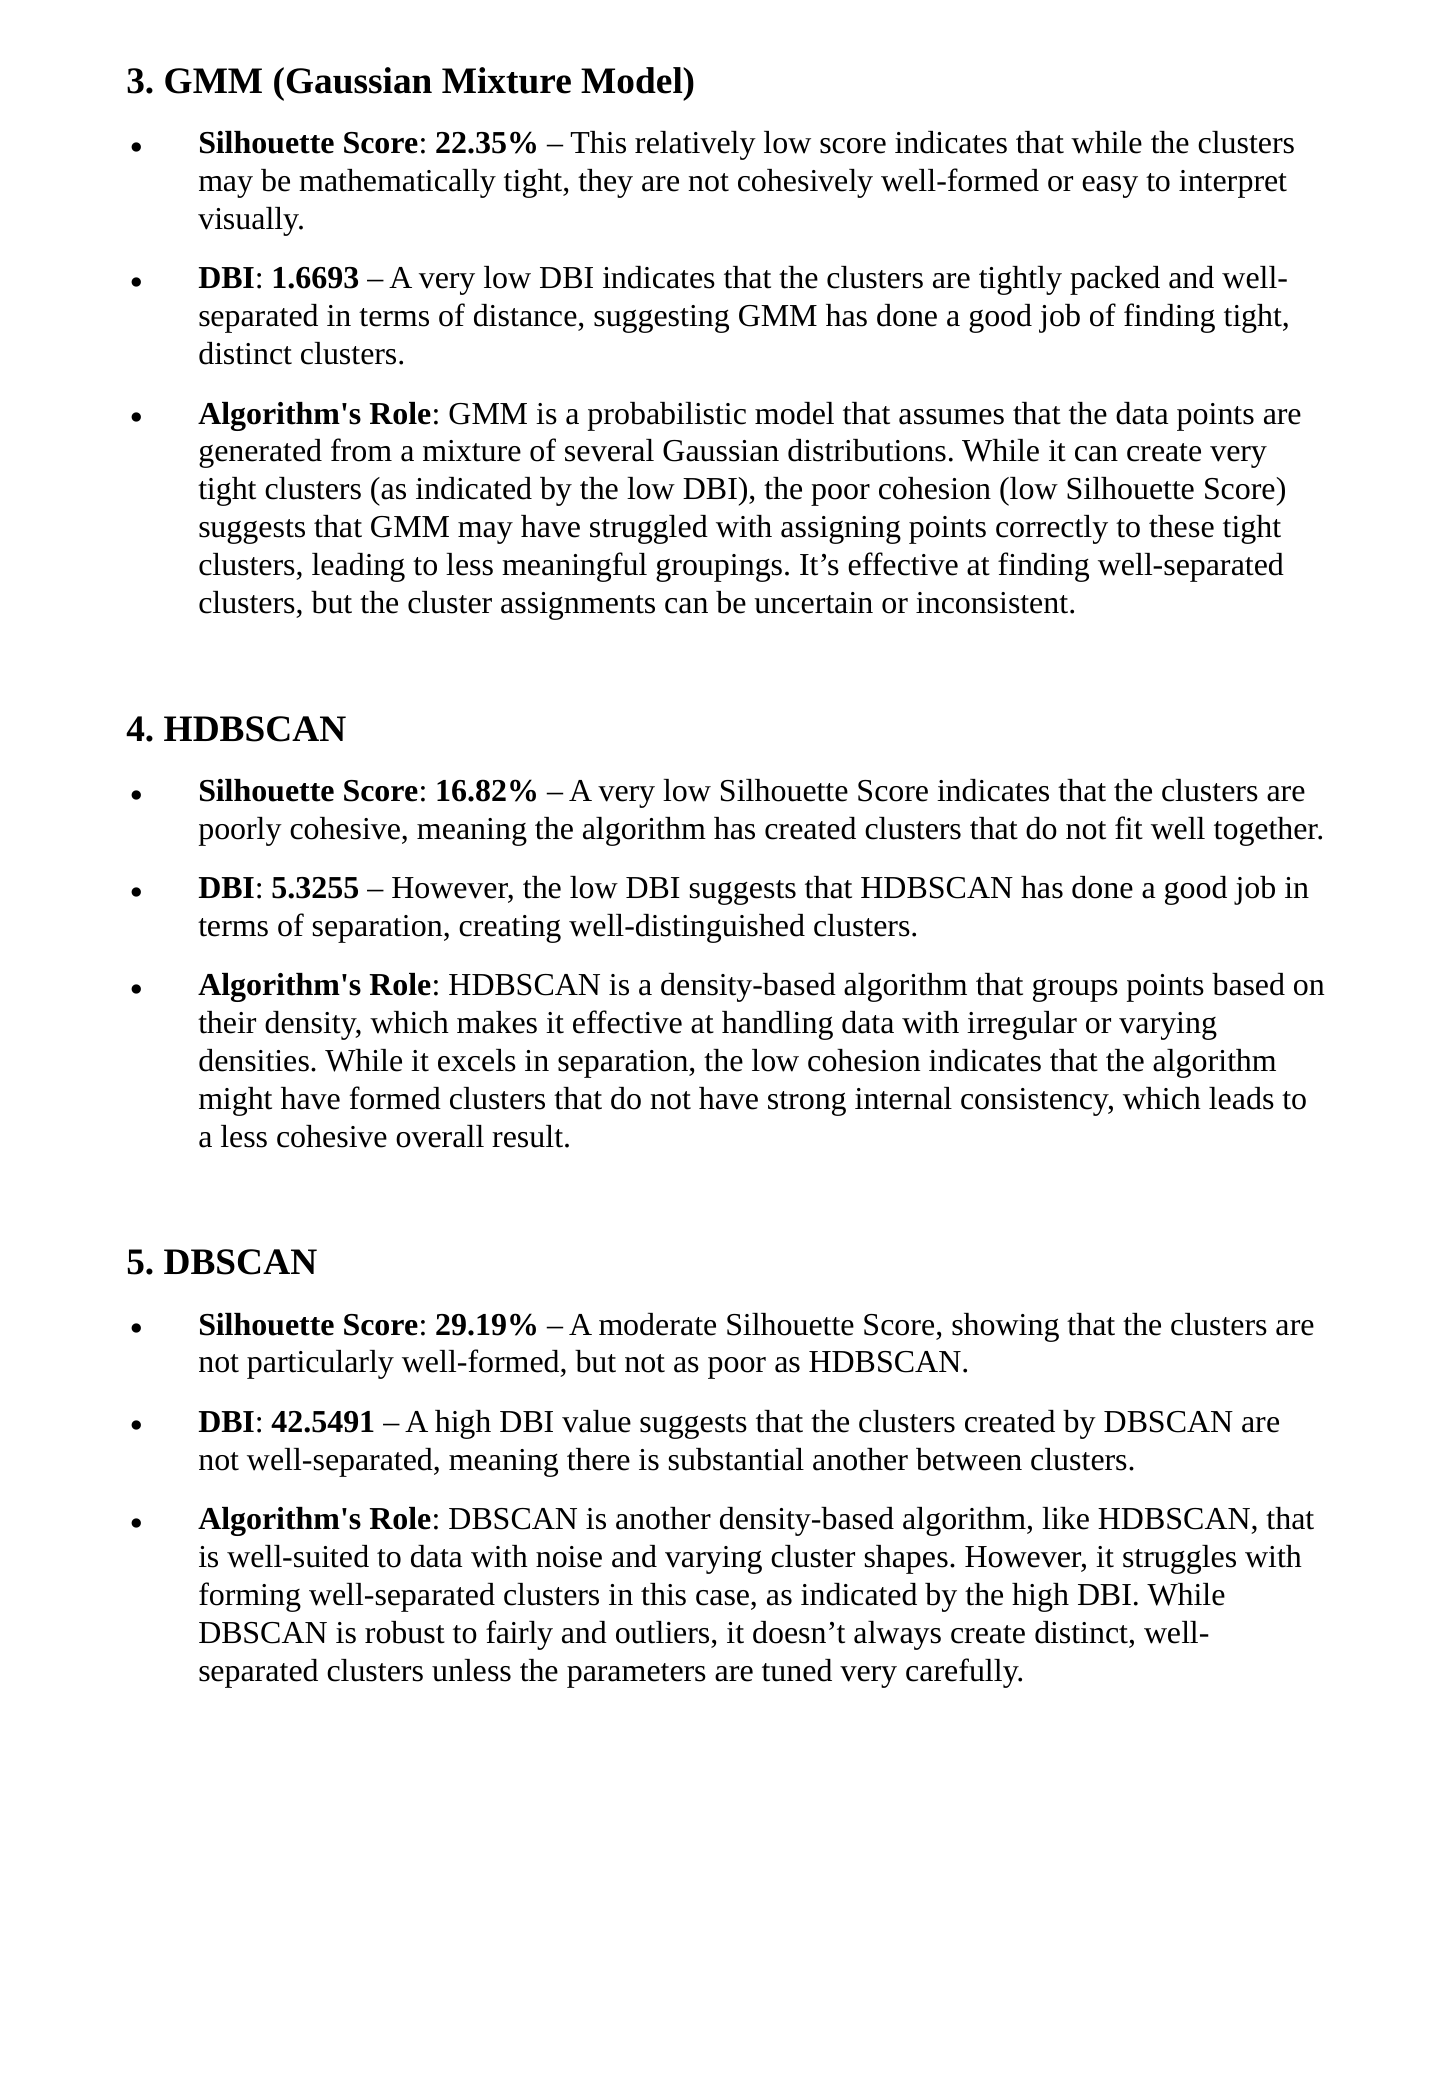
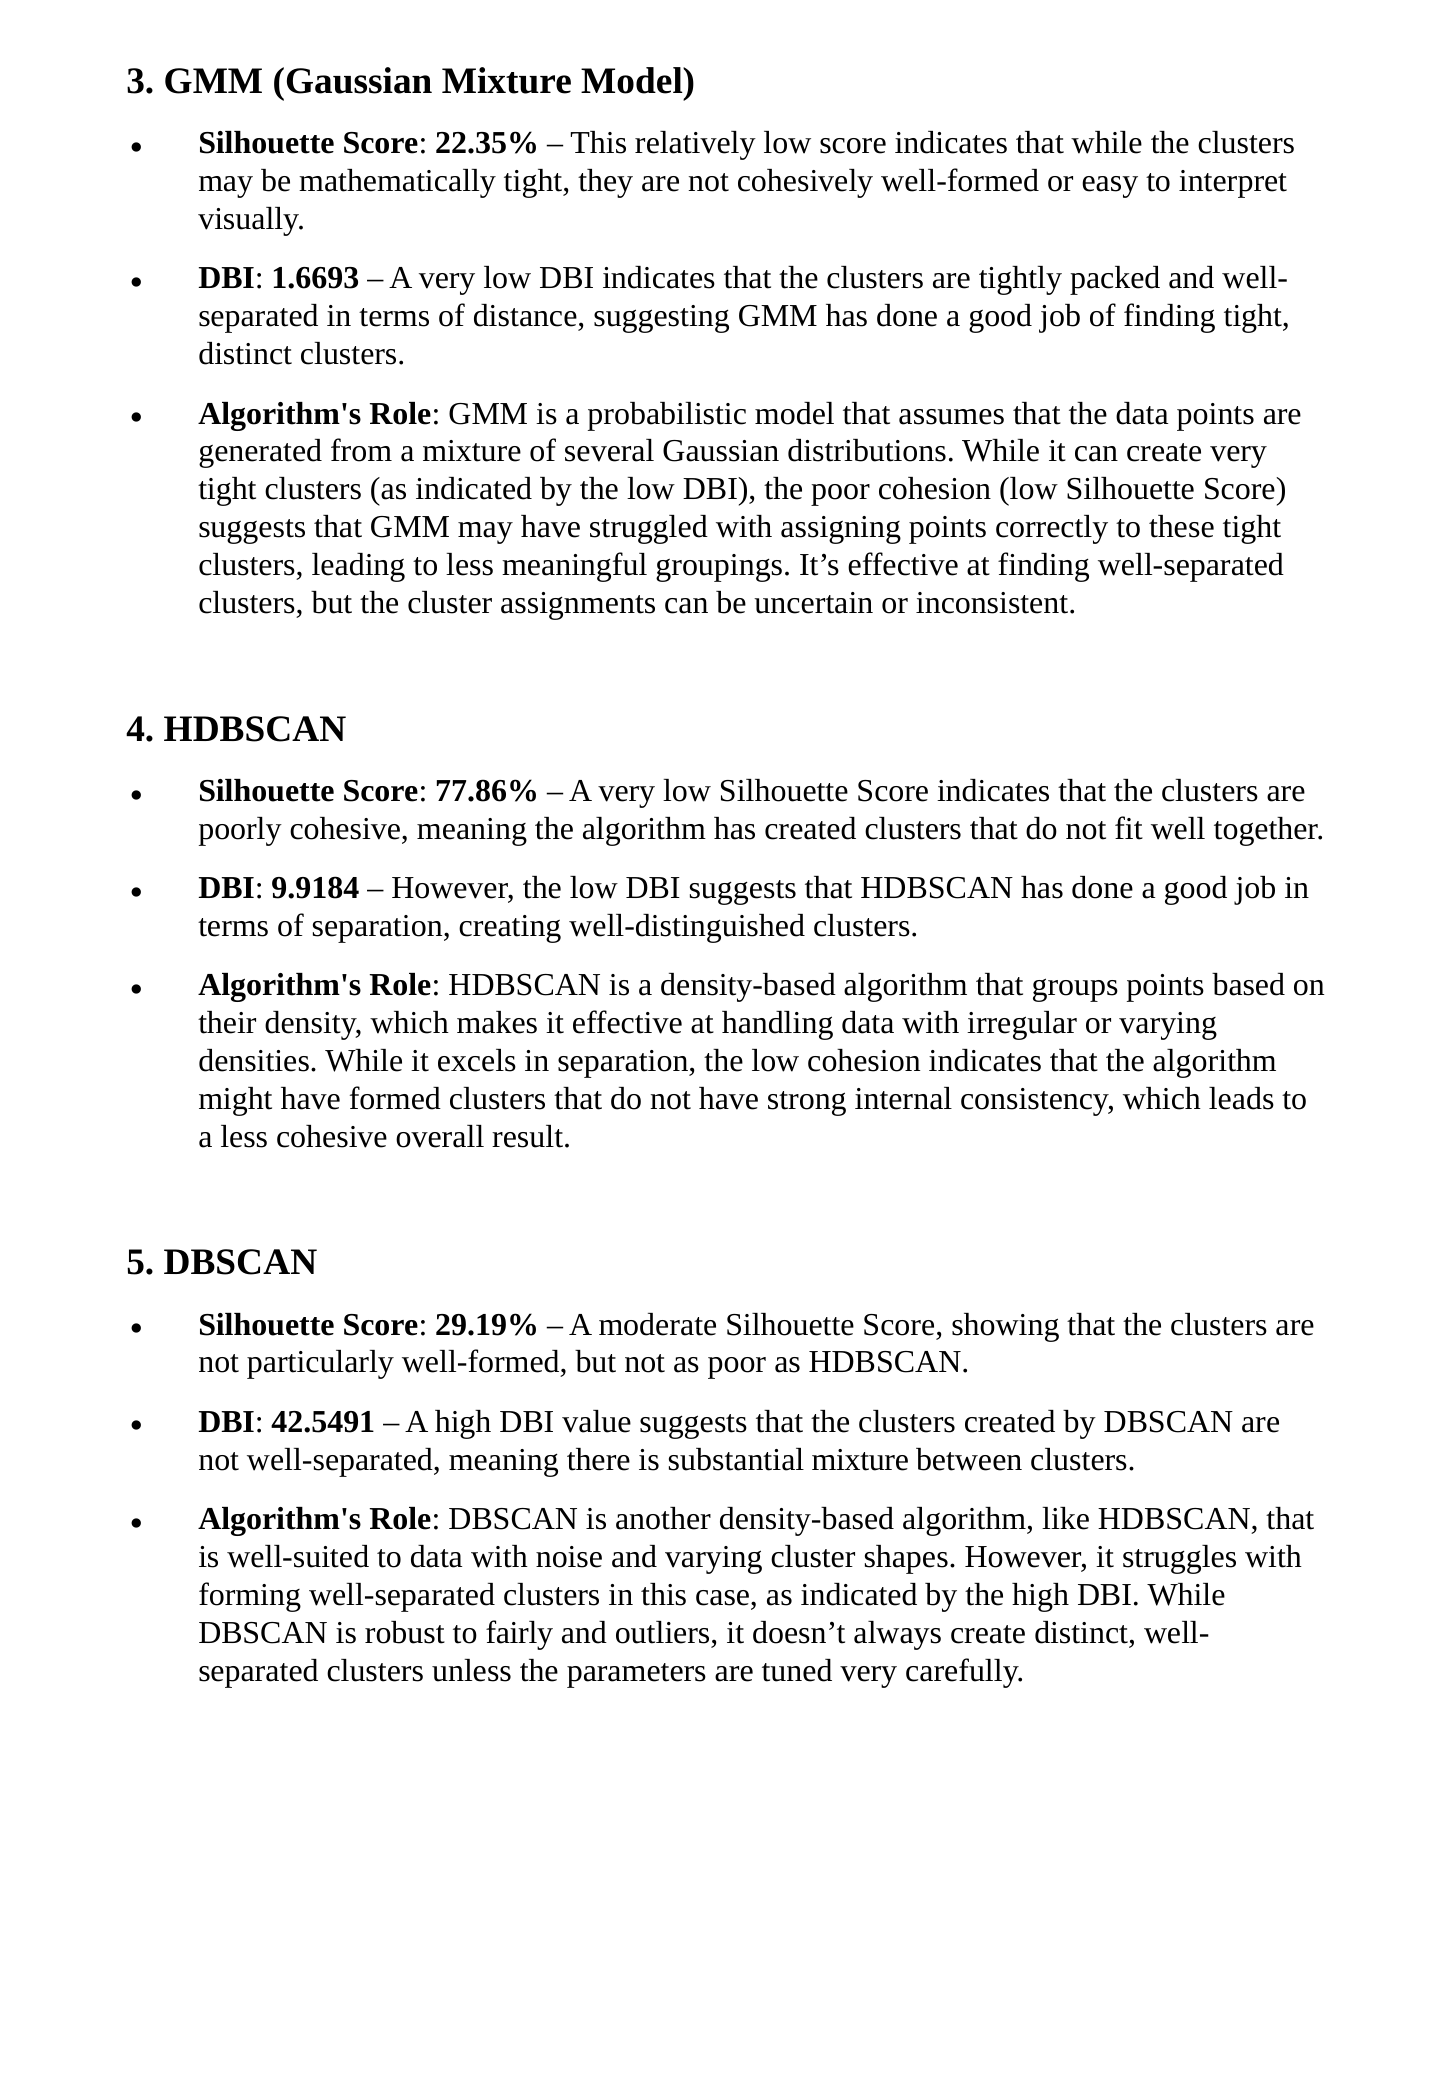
16.82%: 16.82% -> 77.86%
5.3255: 5.3255 -> 9.9184
substantial another: another -> mixture
